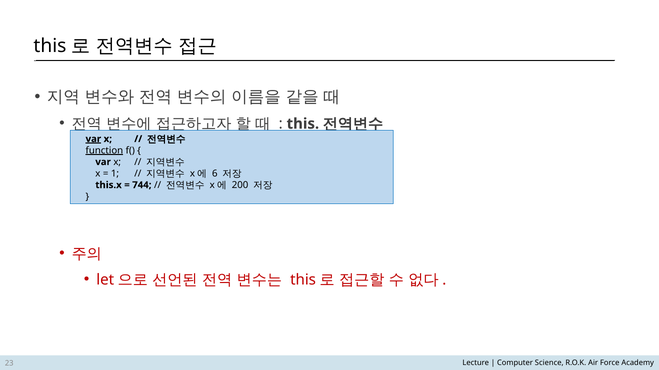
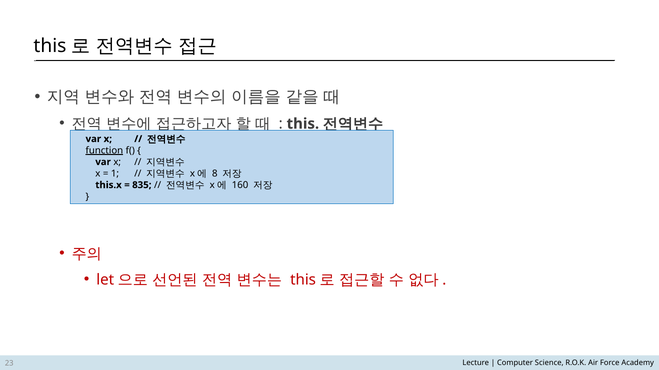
var at (93, 139) underline: present -> none
6: 6 -> 8
744: 744 -> 835
200: 200 -> 160
